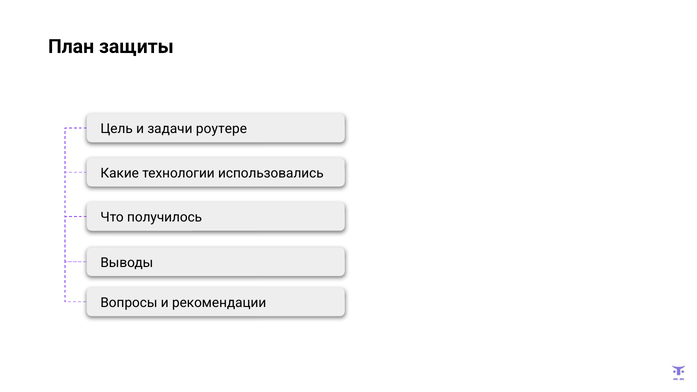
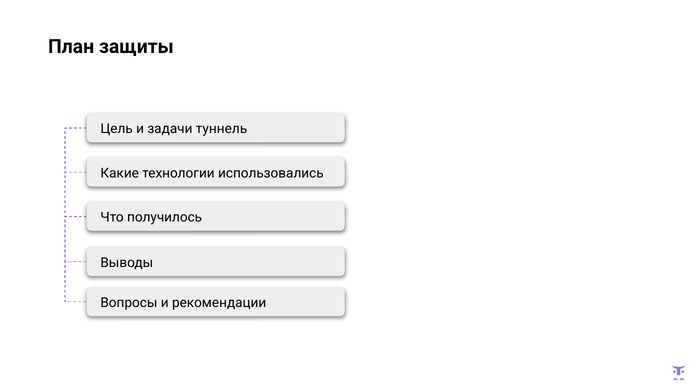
роутере: роутере -> туннель
